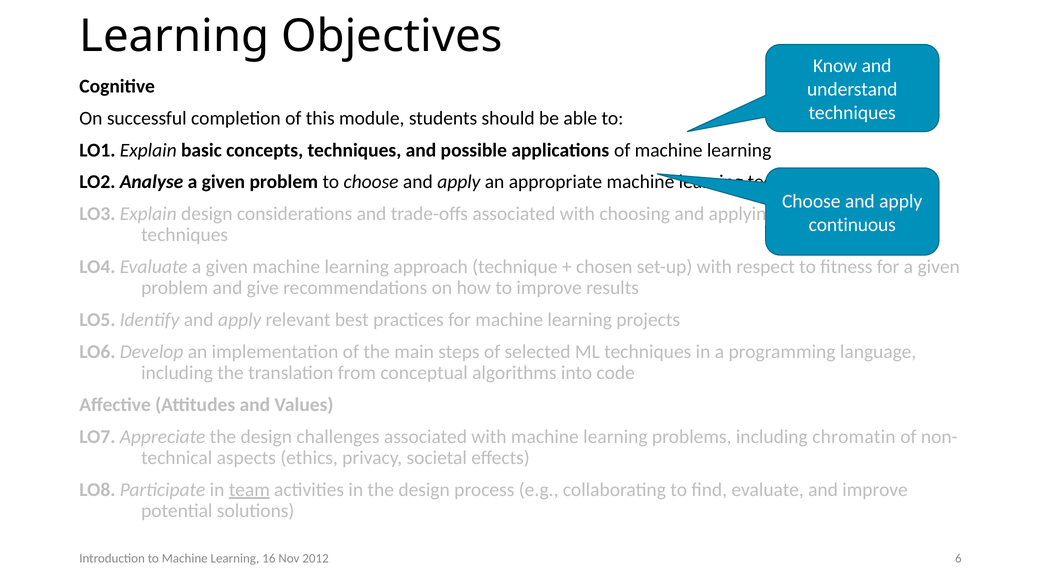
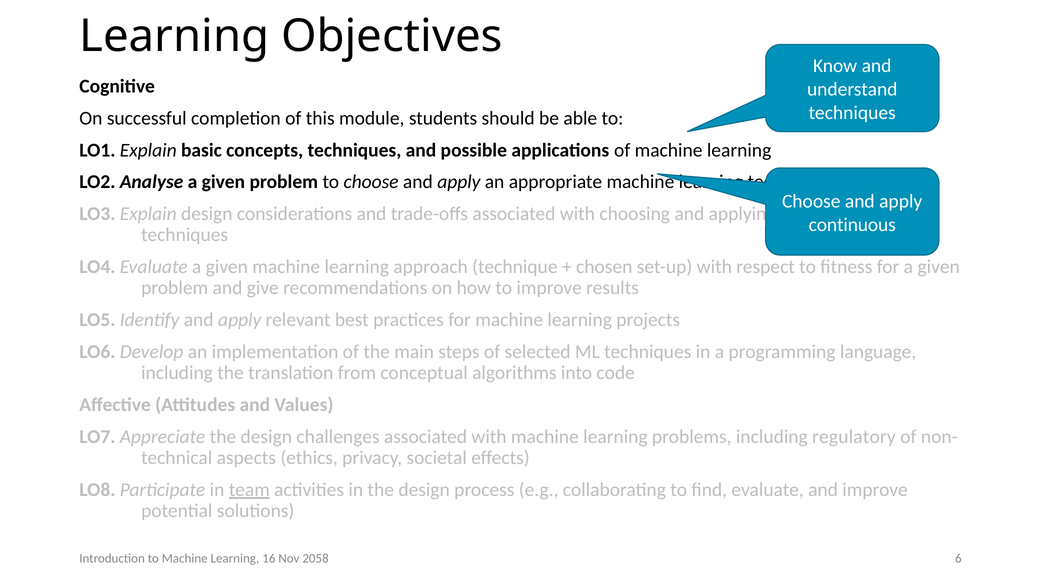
chromatin: chromatin -> regulatory
2012: 2012 -> 2058
